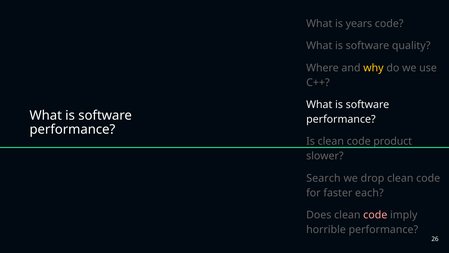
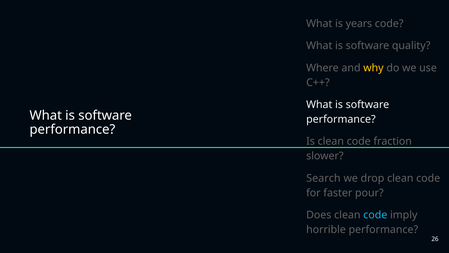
product: product -> fraction
each: each -> pour
code at (375, 215) colour: pink -> light blue
